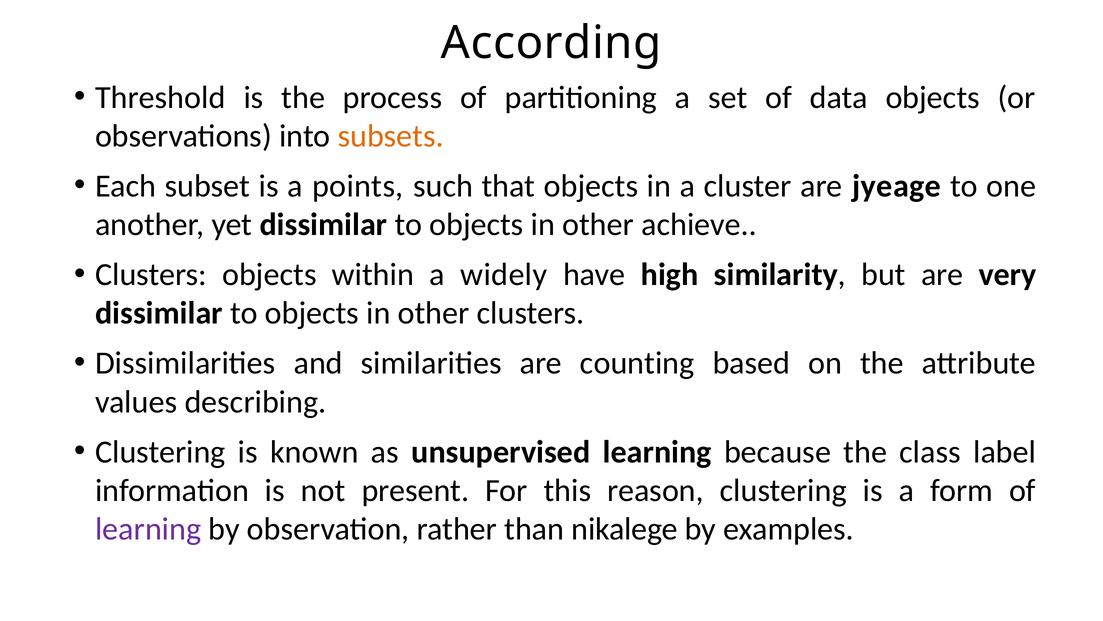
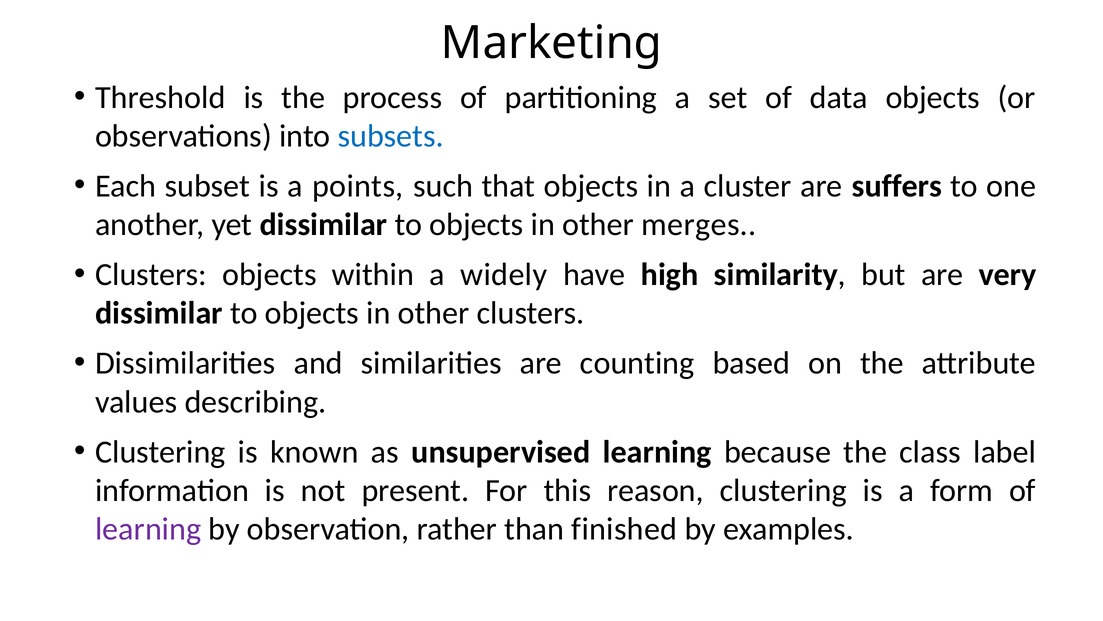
According: According -> Marketing
subsets colour: orange -> blue
jyeage: jyeage -> suffers
achieve: achieve -> merges
nikalege: nikalege -> finished
